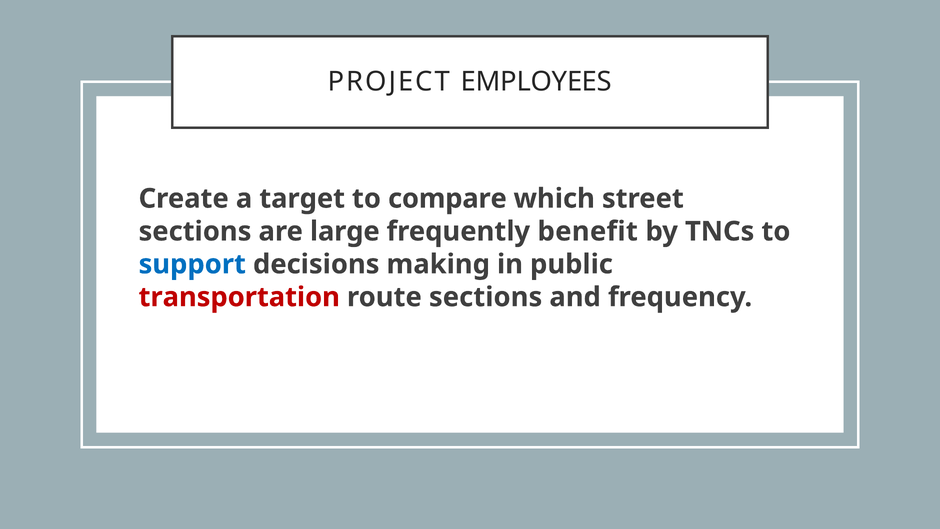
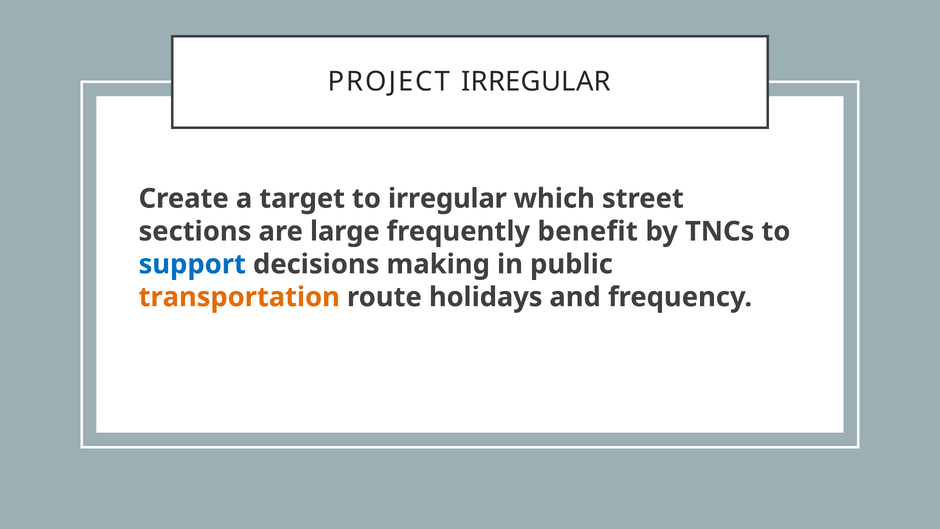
PROJECT EMPLOYEES: EMPLOYEES -> IRREGULAR
to compare: compare -> irregular
transportation colour: red -> orange
route sections: sections -> holidays
